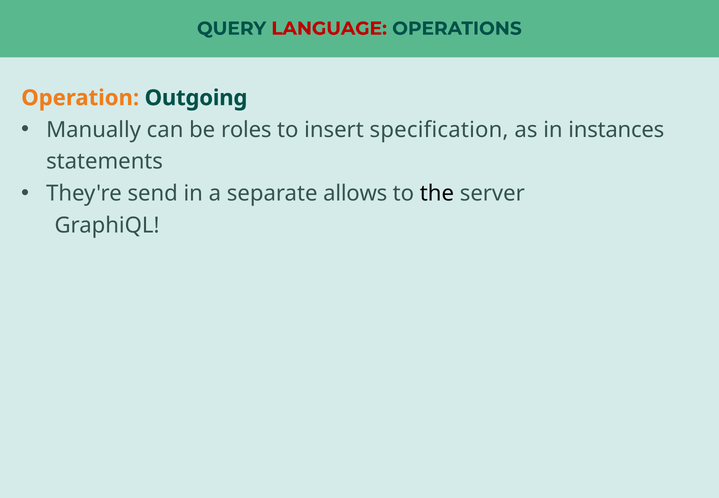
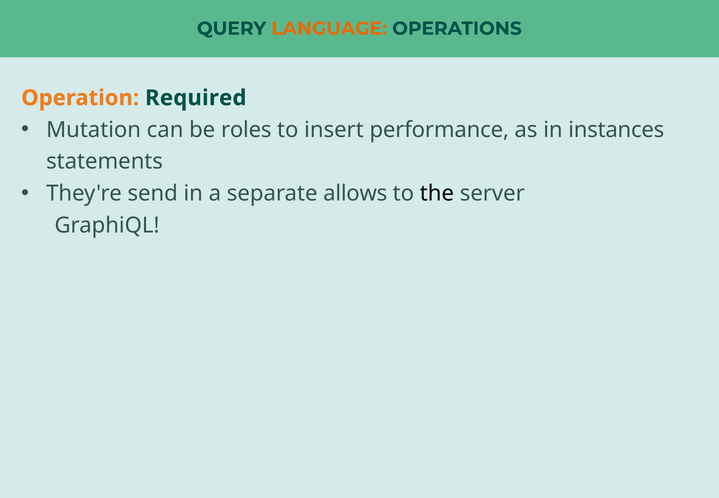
LANGUAGE colour: red -> orange
Outgoing: Outgoing -> Required
Manually: Manually -> Mutation
specification: specification -> performance
